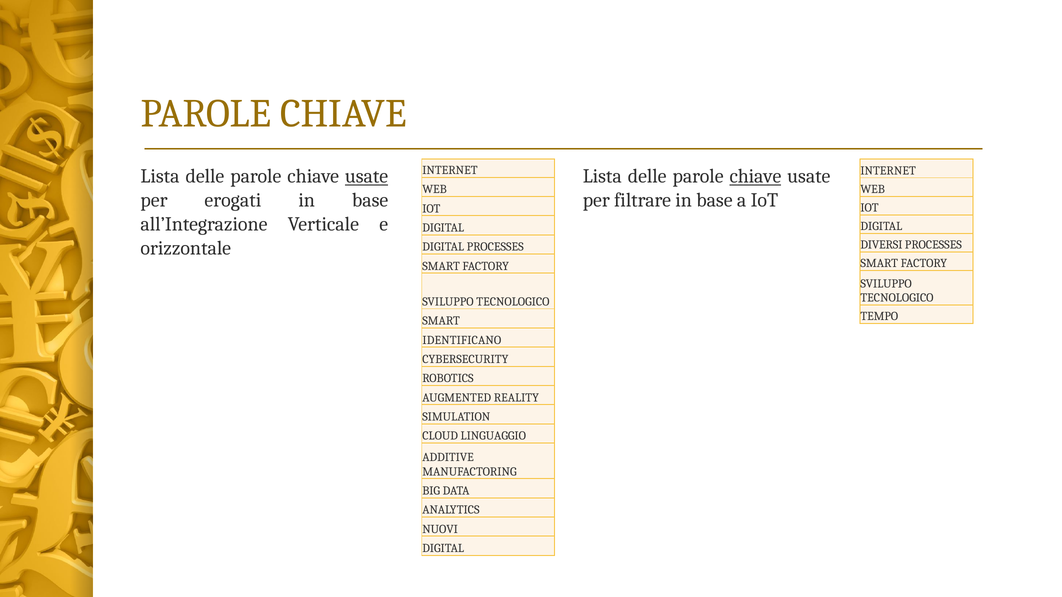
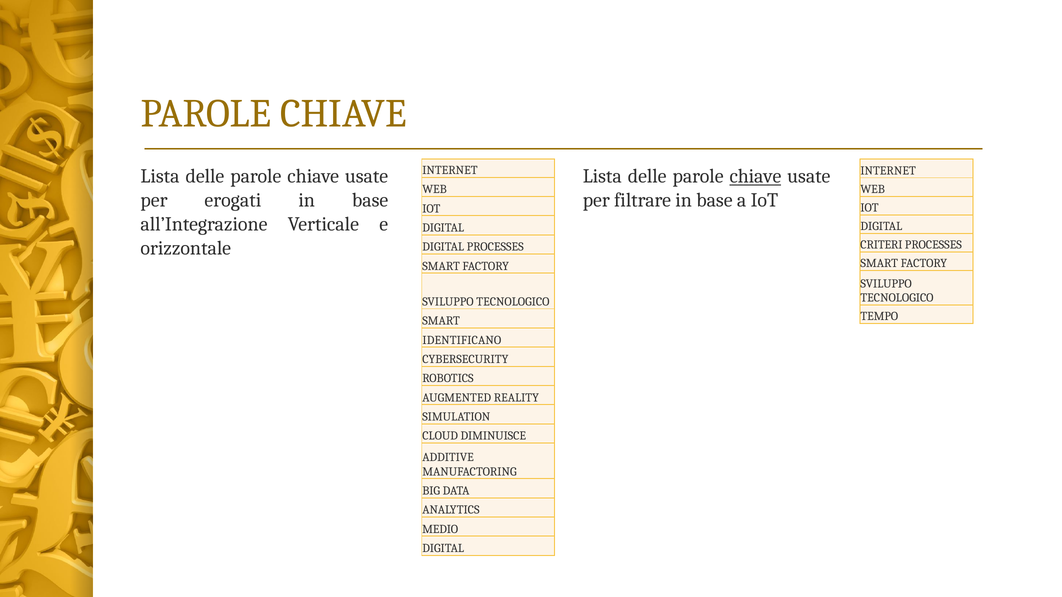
usate at (367, 177) underline: present -> none
DIVERSI: DIVERSI -> CRITERI
LINGUAGGIO: LINGUAGGIO -> DIMINUISCE
NUOVI: NUOVI -> MEDIO
